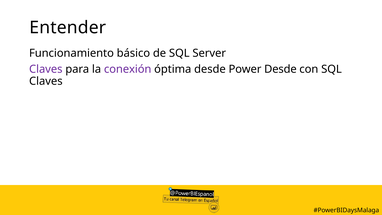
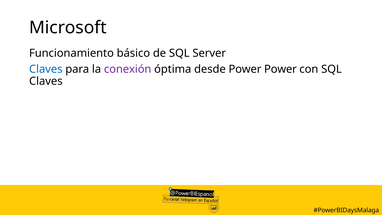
Entender: Entender -> Microsoft
Claves at (46, 69) colour: purple -> blue
Power Desde: Desde -> Power
